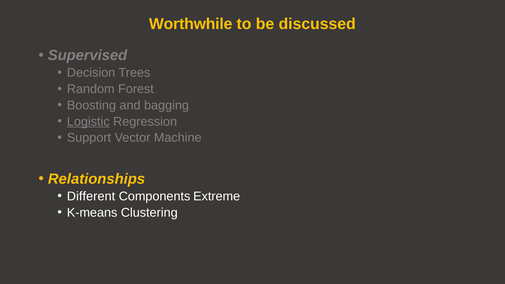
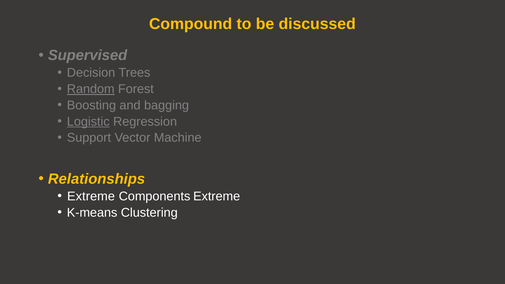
Worthwhile: Worthwhile -> Compound
Random underline: none -> present
Different at (91, 196): Different -> Extreme
